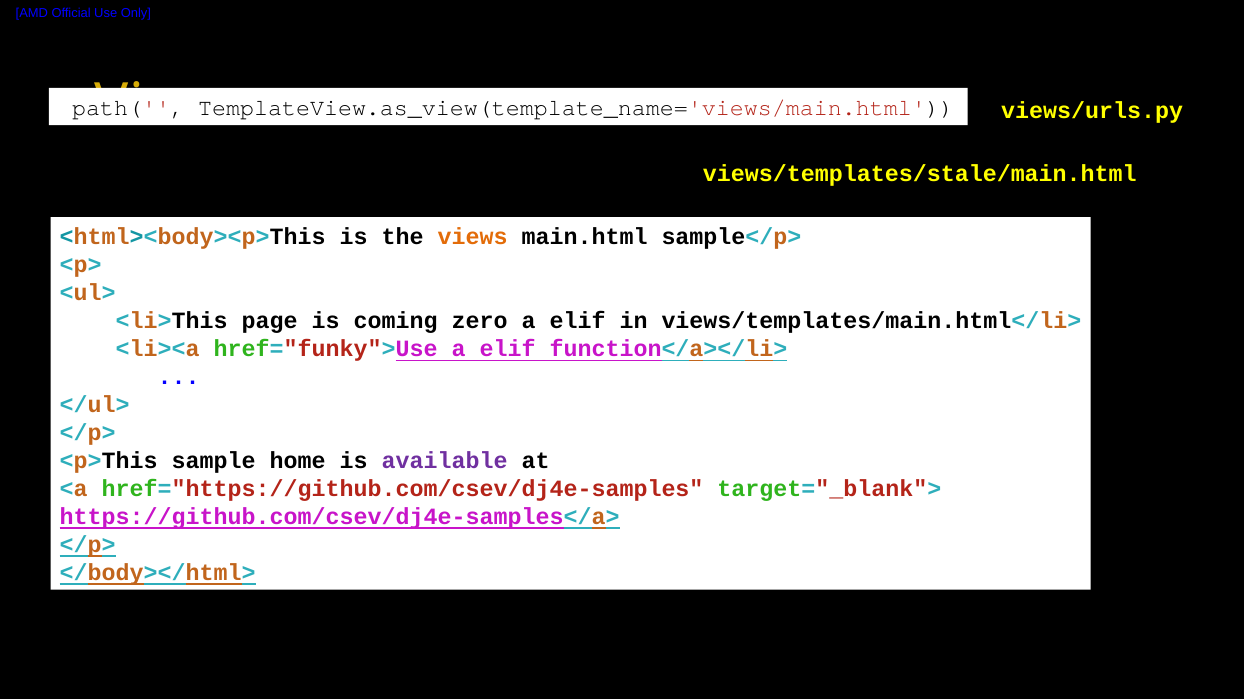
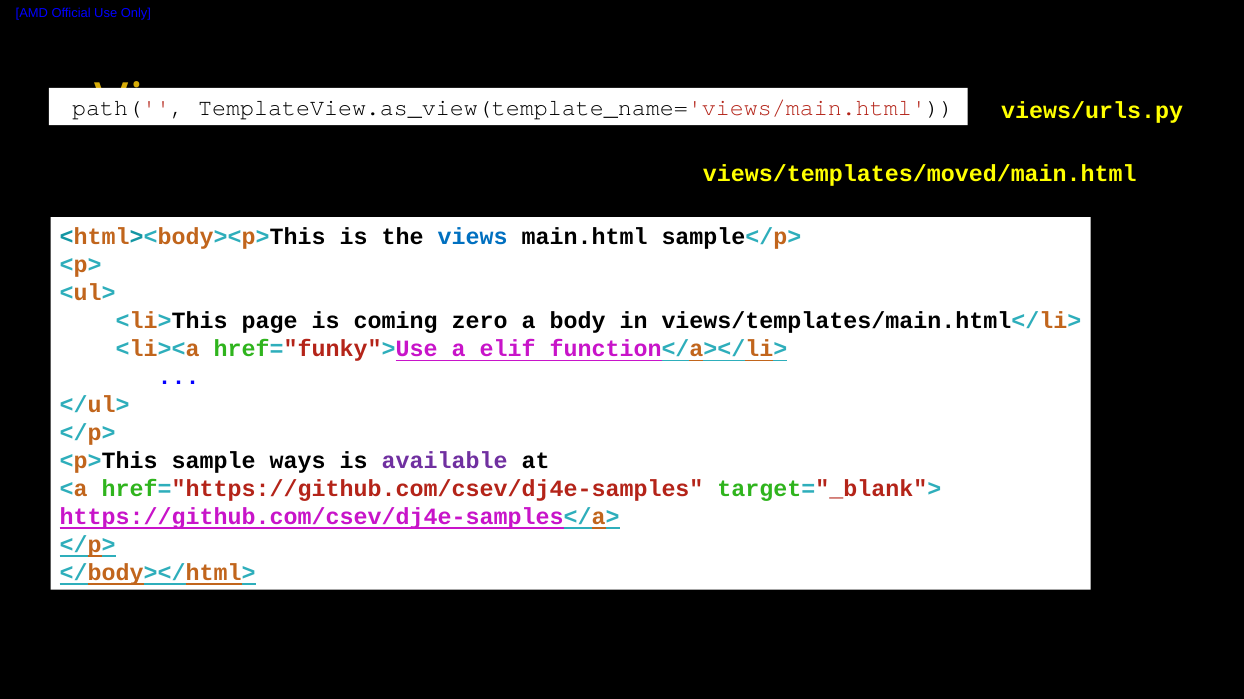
views/templates/stale/main.html: views/templates/stale/main.html -> views/templates/moved/main.html
views at (473, 237) colour: orange -> blue
elif at (578, 321): elif -> body
home: home -> ways
